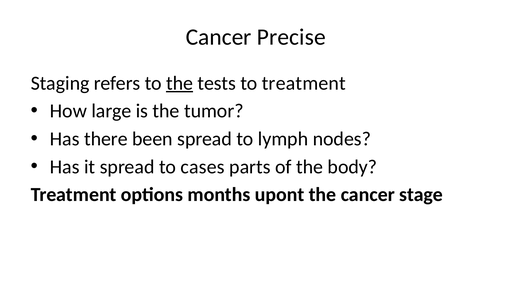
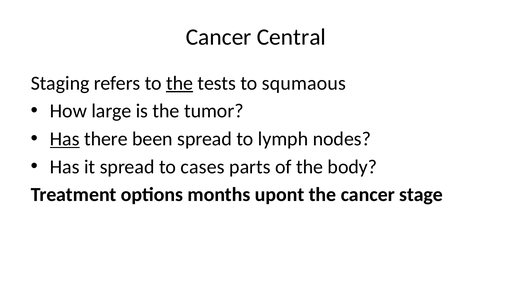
Precise: Precise -> Central
to treatment: treatment -> squmaous
Has at (65, 139) underline: none -> present
